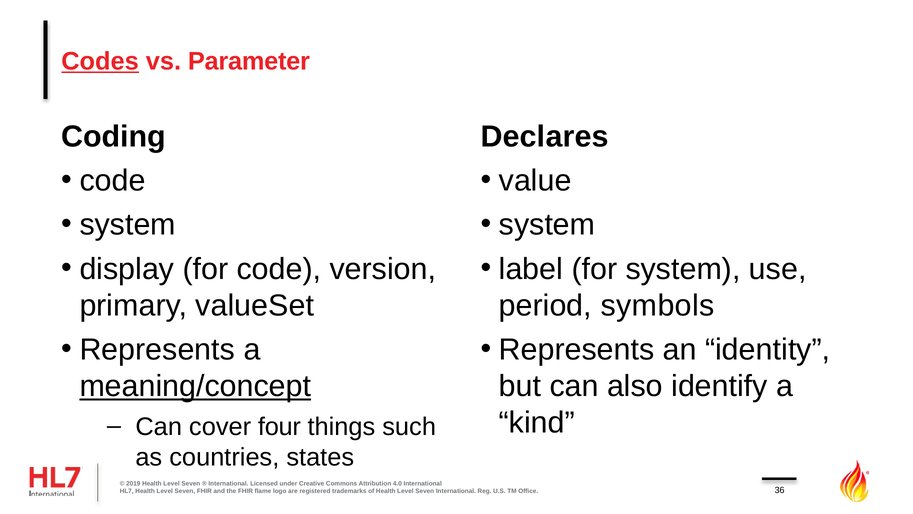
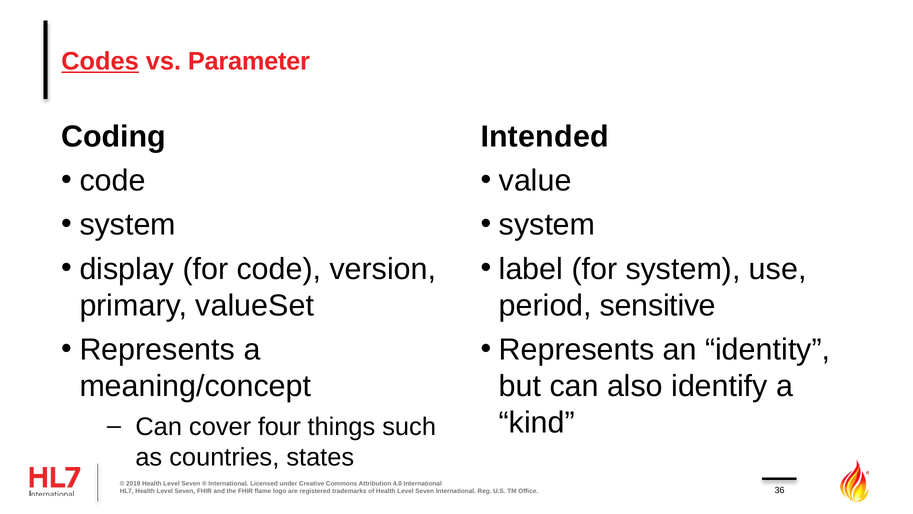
Declares: Declares -> Intended
symbols: symbols -> sensitive
meaning/concept underline: present -> none
